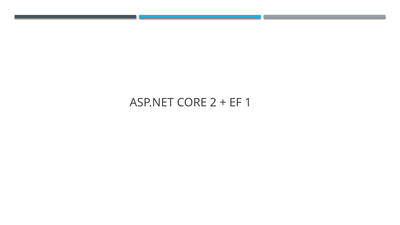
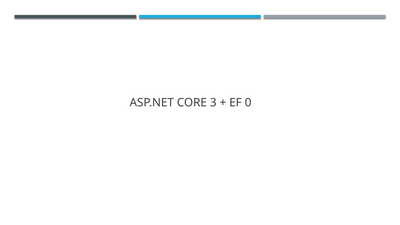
2: 2 -> 3
1: 1 -> 0
